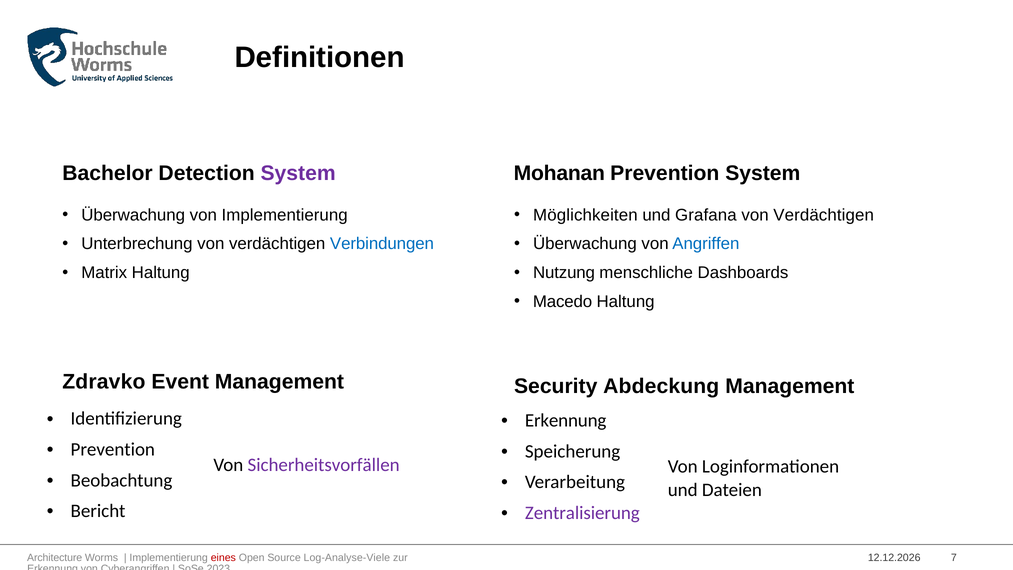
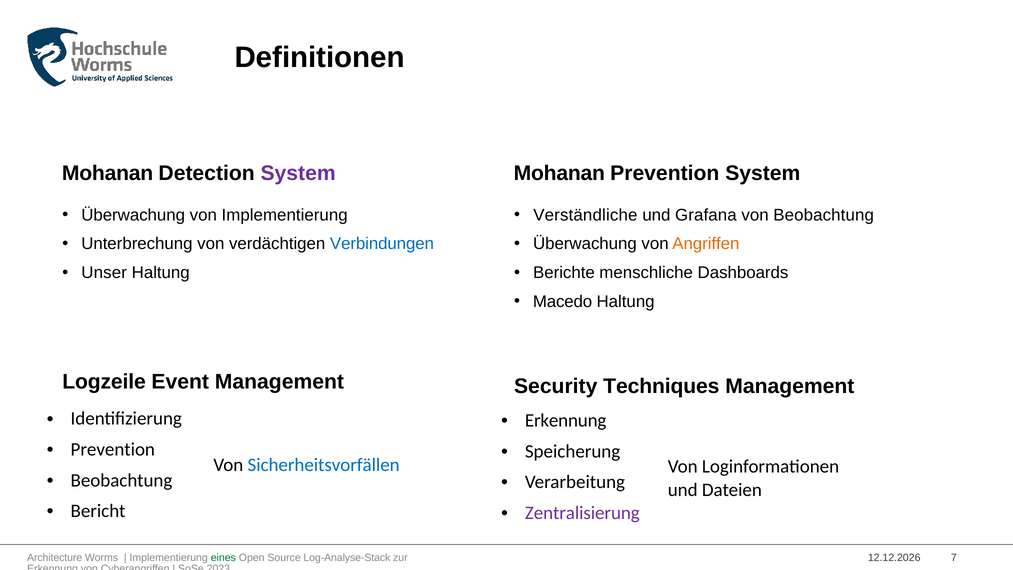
Bachelor at (107, 173): Bachelor -> Mohanan
Möglichkeiten: Möglichkeiten -> Verständliche
Verdächtigen at (824, 215): Verdächtigen -> Beobachtung
Angriffen colour: blue -> orange
Matrix: Matrix -> Unser
Nutzung: Nutzung -> Berichte
Zdravko: Zdravko -> Logzeile
Abdeckung: Abdeckung -> Techniques
Sicherheitsvorfällen colour: purple -> blue
eines colour: red -> green
Log-Analyse-Viele: Log-Analyse-Viele -> Log-Analyse-Stack
